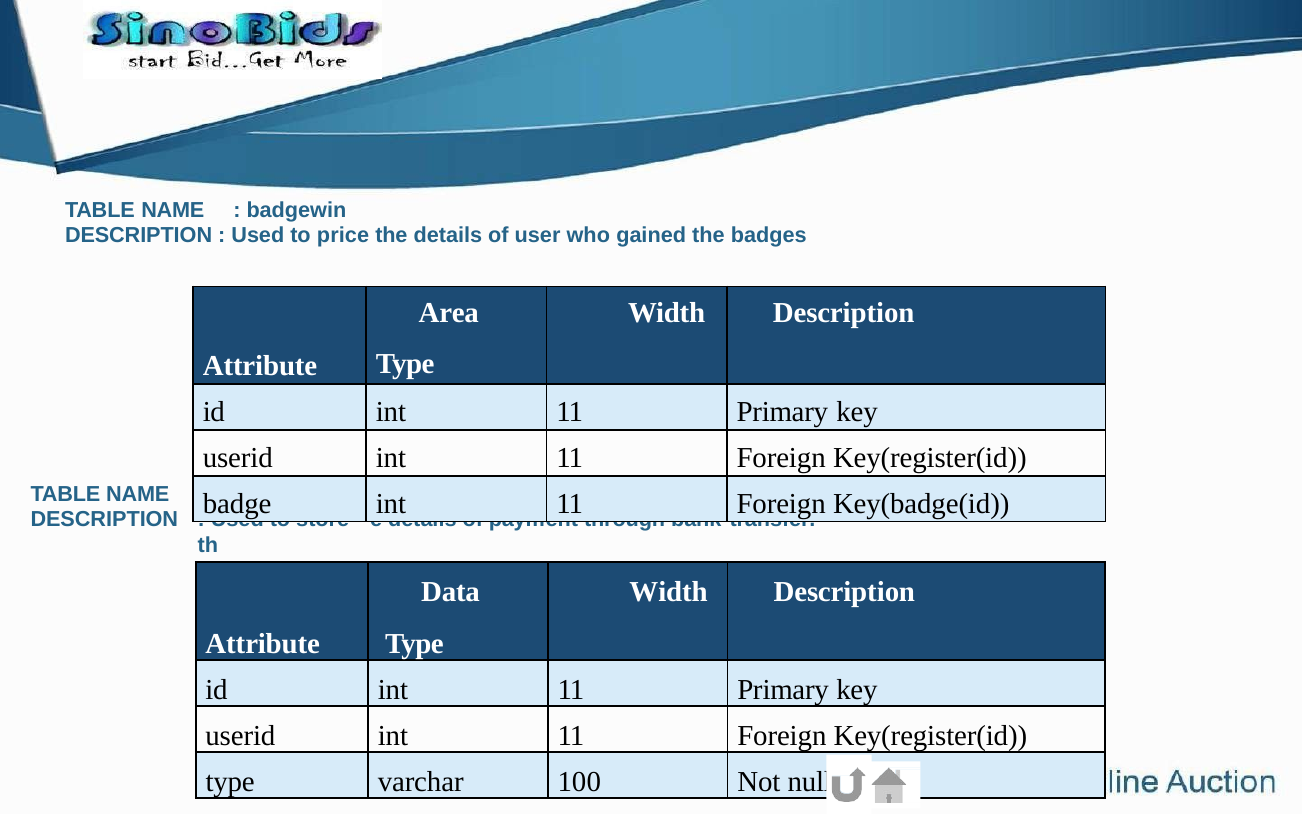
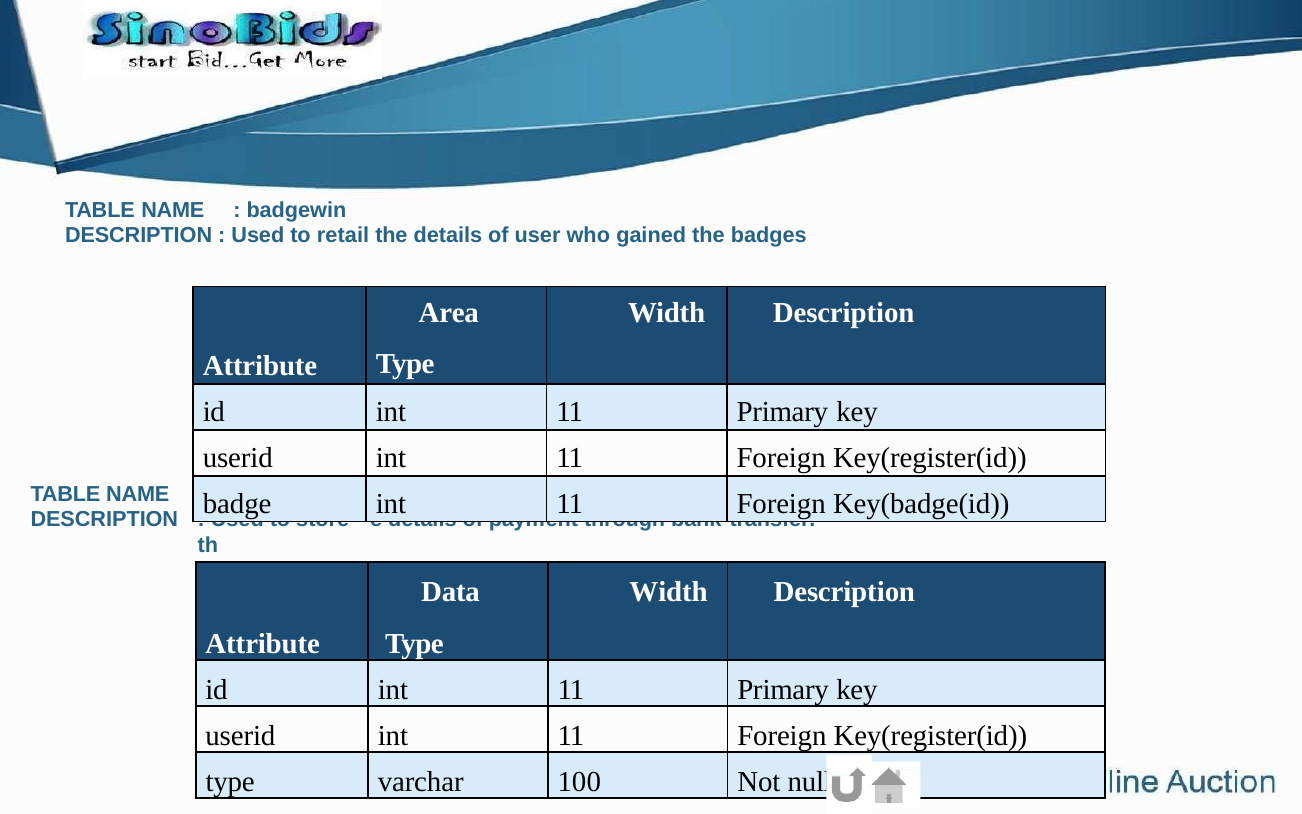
price: price -> retail
